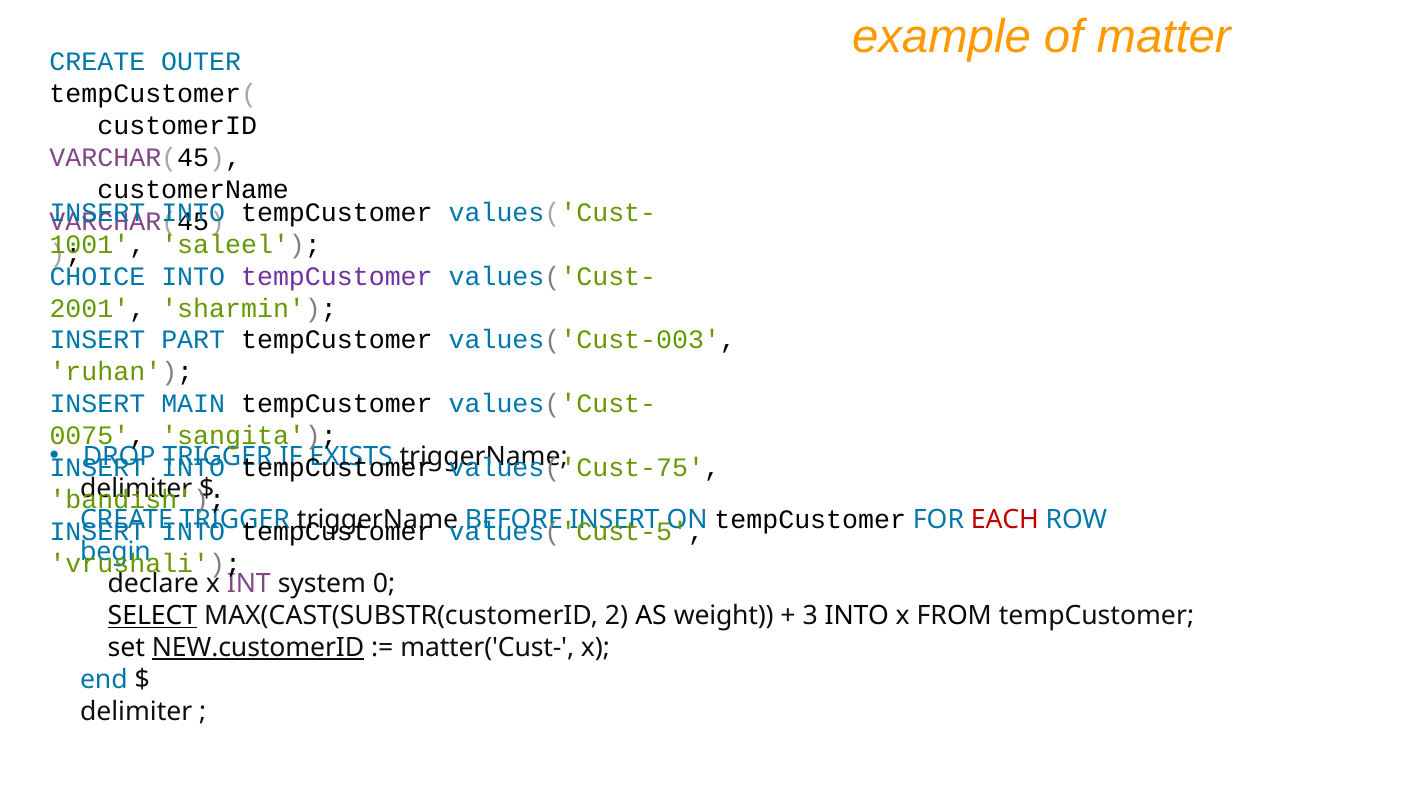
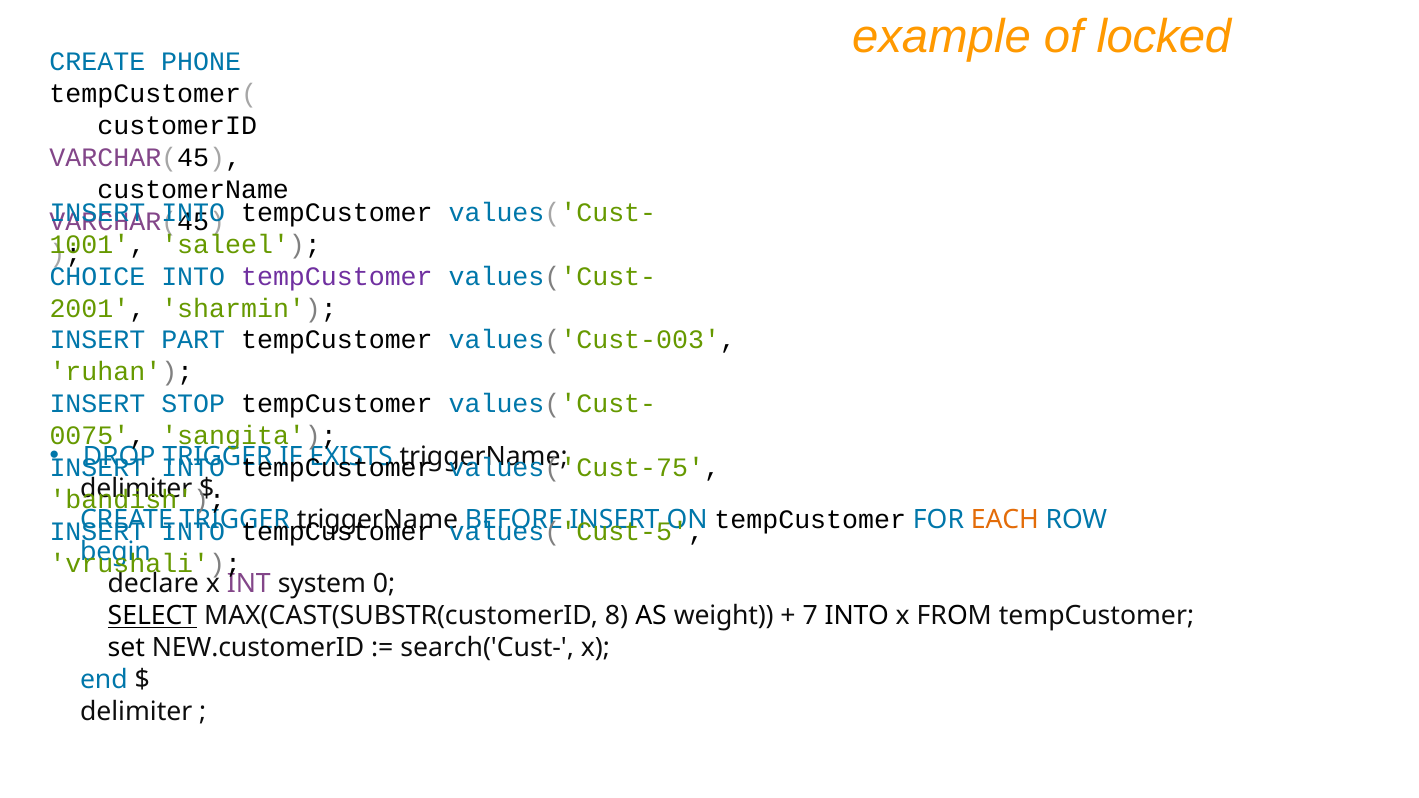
matter: matter -> locked
OUTER: OUTER -> PHONE
MAIN: MAIN -> STOP
EACH colour: red -> orange
2: 2 -> 8
3: 3 -> 7
NEW.customerID underline: present -> none
matter('Cust-: matter('Cust- -> search('Cust-
